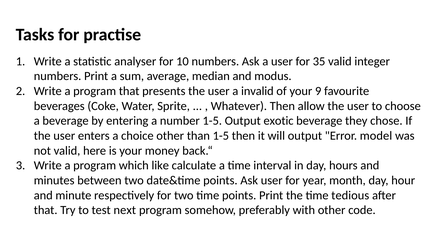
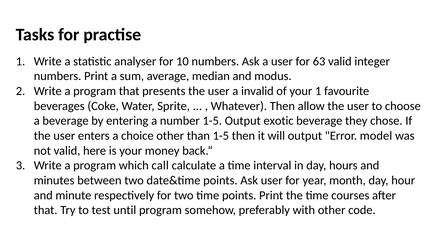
35: 35 -> 63
your 9: 9 -> 1
like: like -> call
tedious: tedious -> courses
next: next -> until
